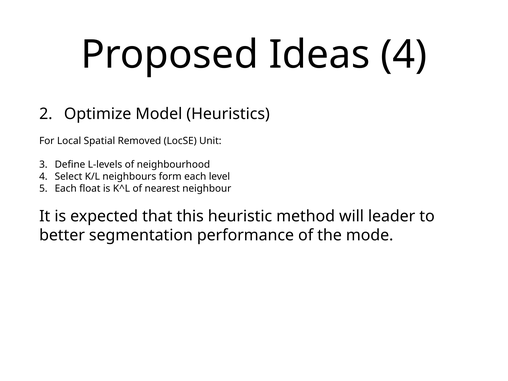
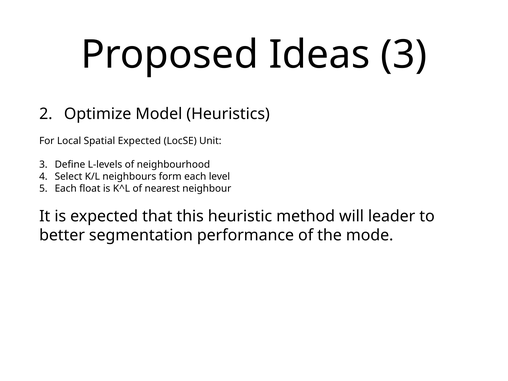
Ideas 4: 4 -> 3
Spatial Removed: Removed -> Expected
